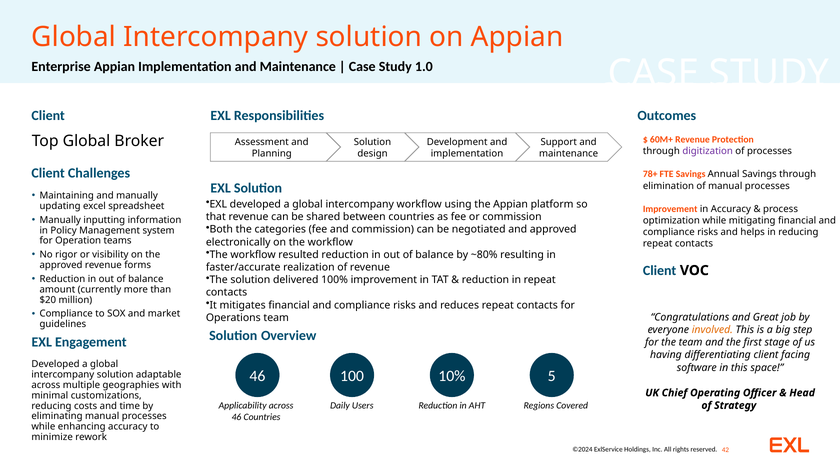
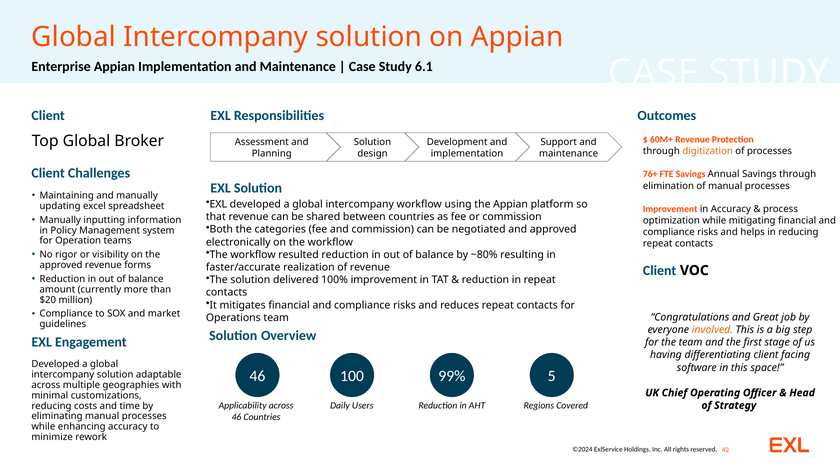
1.0: 1.0 -> 6.1
digitization colour: purple -> orange
78+: 78+ -> 76+
10%: 10% -> 99%
